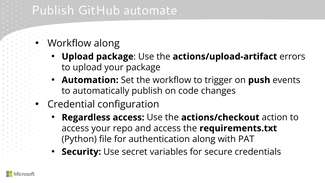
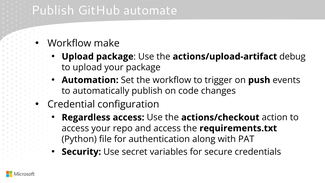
Workflow along: along -> make
errors: errors -> debug
